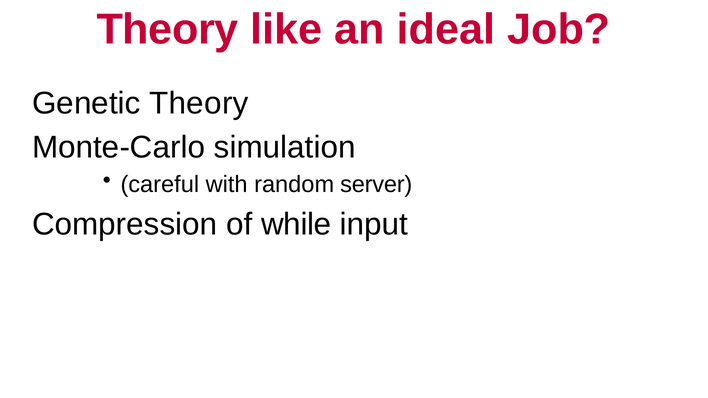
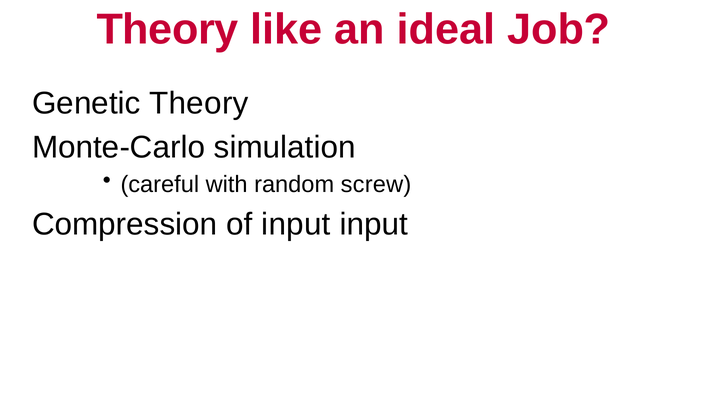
server: server -> screw
of while: while -> input
